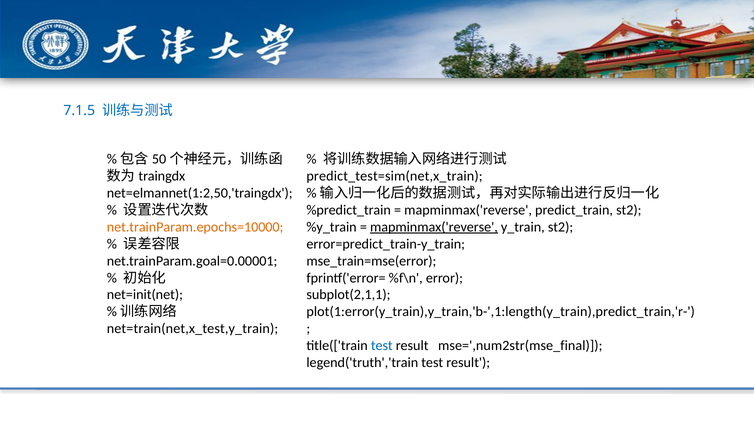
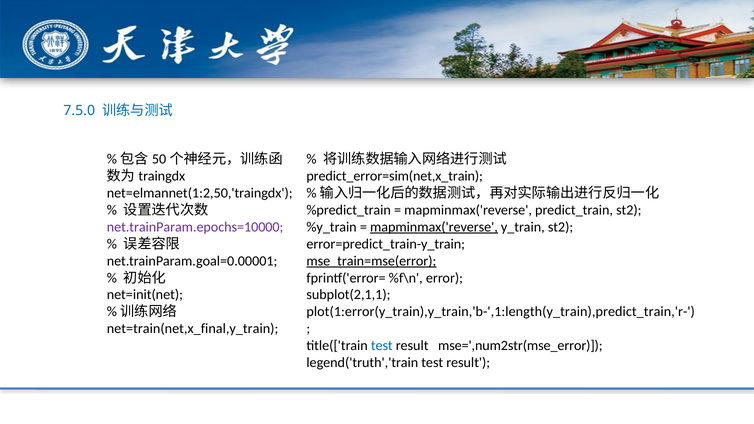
7.1.5: 7.1.5 -> 7.5.0
predict_test=sim(net,x_train: predict_test=sim(net,x_train -> predict_error=sim(net,x_train
net.trainParam.epochs=10000 colour: orange -> purple
mse_train=mse(error underline: none -> present
net=train(net,x_test,y_train: net=train(net,x_test,y_train -> net=train(net,x_final,y_train
mse=',num2str(mse_final: mse=',num2str(mse_final -> mse=',num2str(mse_error
